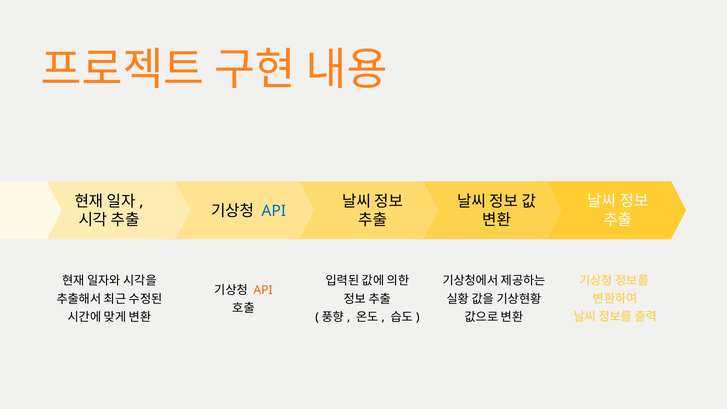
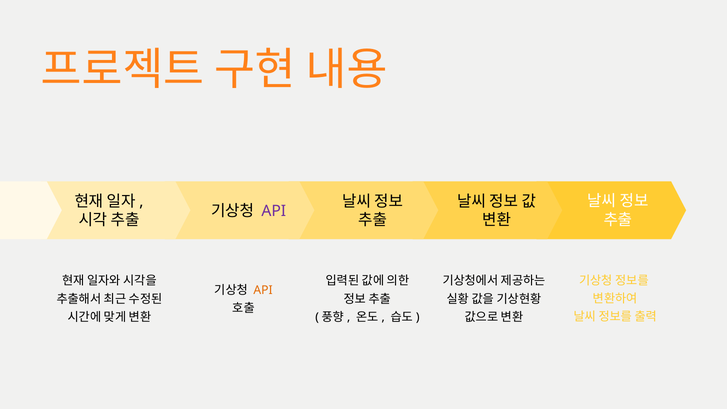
API at (274, 211) colour: blue -> purple
